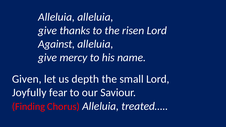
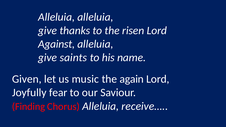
mercy: mercy -> saints
depth: depth -> music
small: small -> again
treated…: treated… -> receive…
